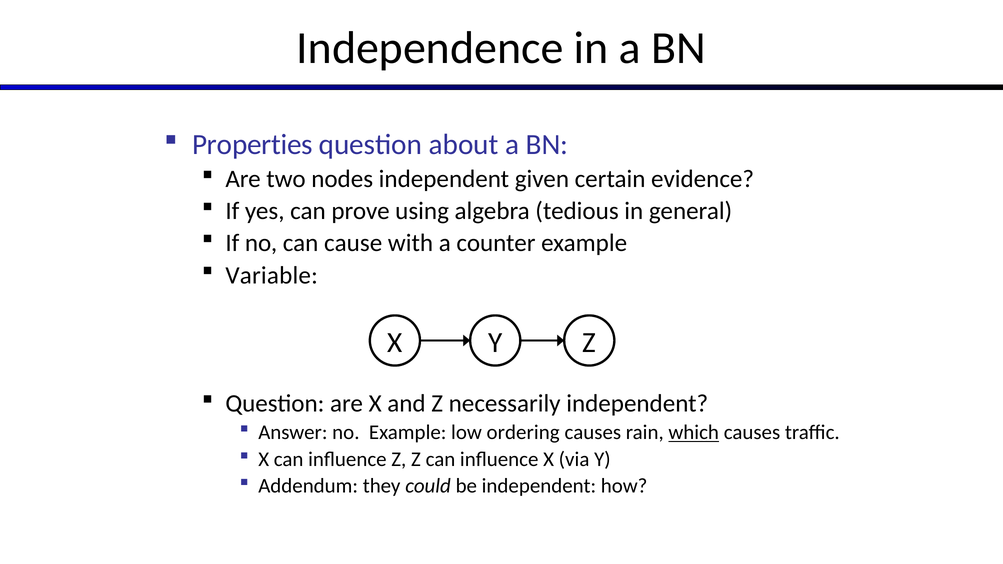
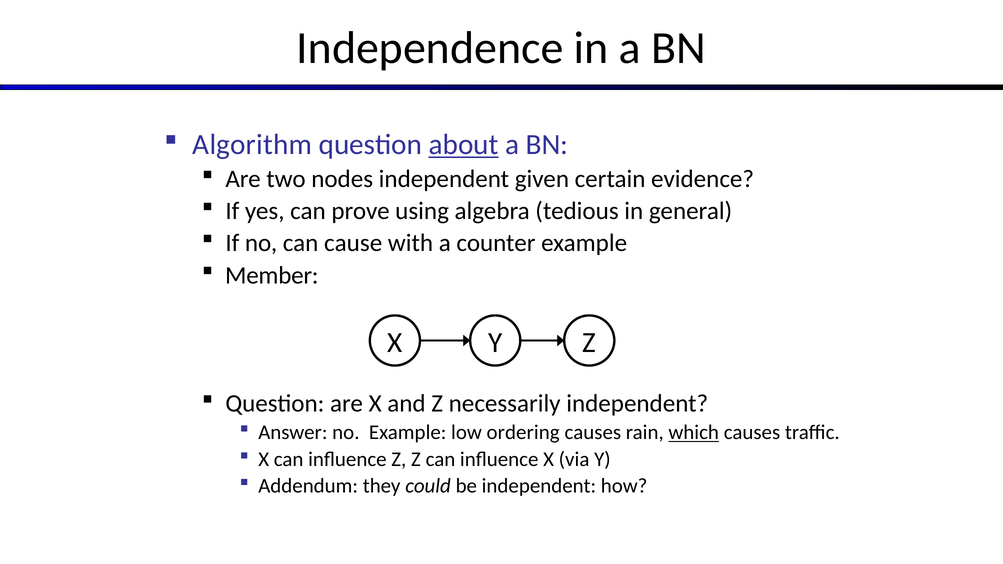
Properties: Properties -> Algorithm
about underline: none -> present
Variable: Variable -> Member
